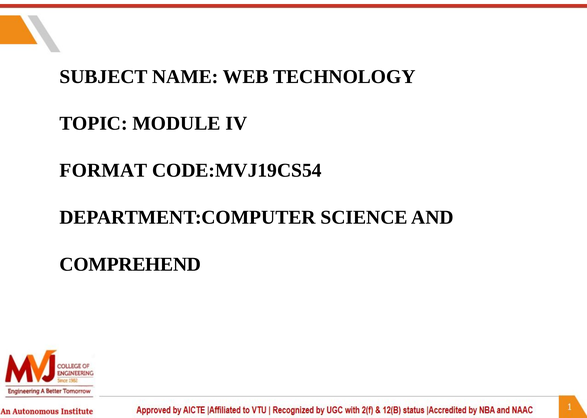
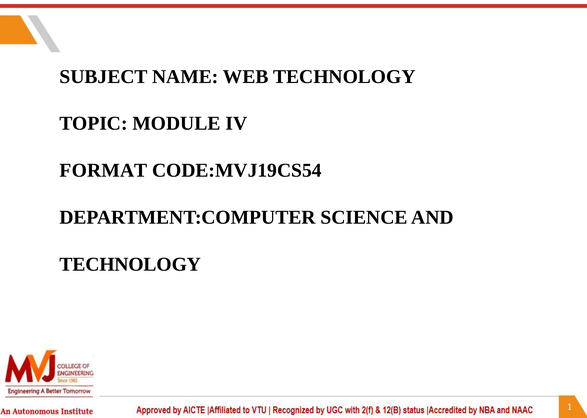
COMPREHEND at (130, 264): COMPREHEND -> TECHNOLOGY
